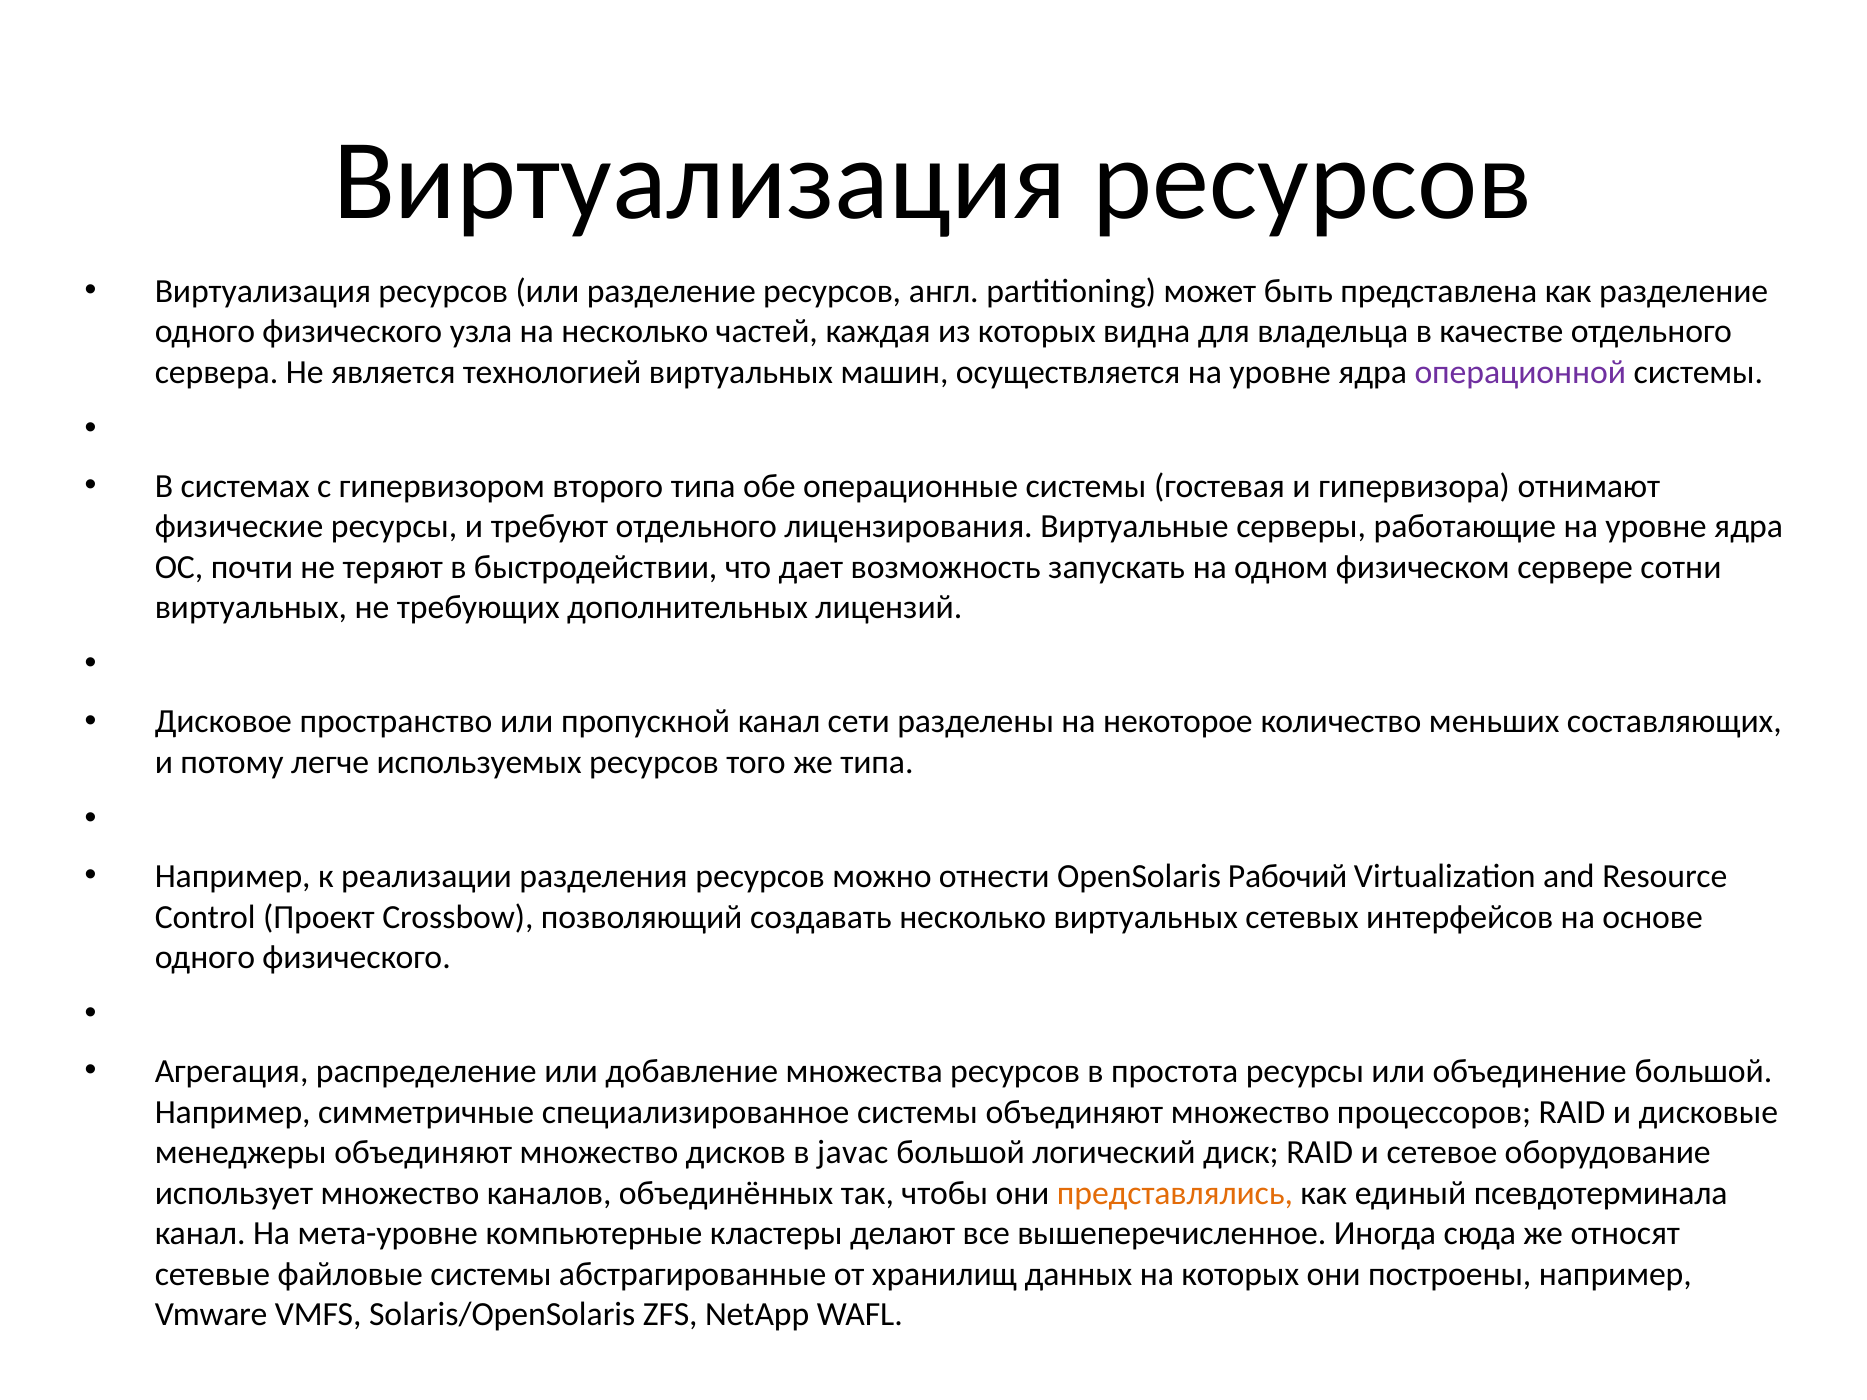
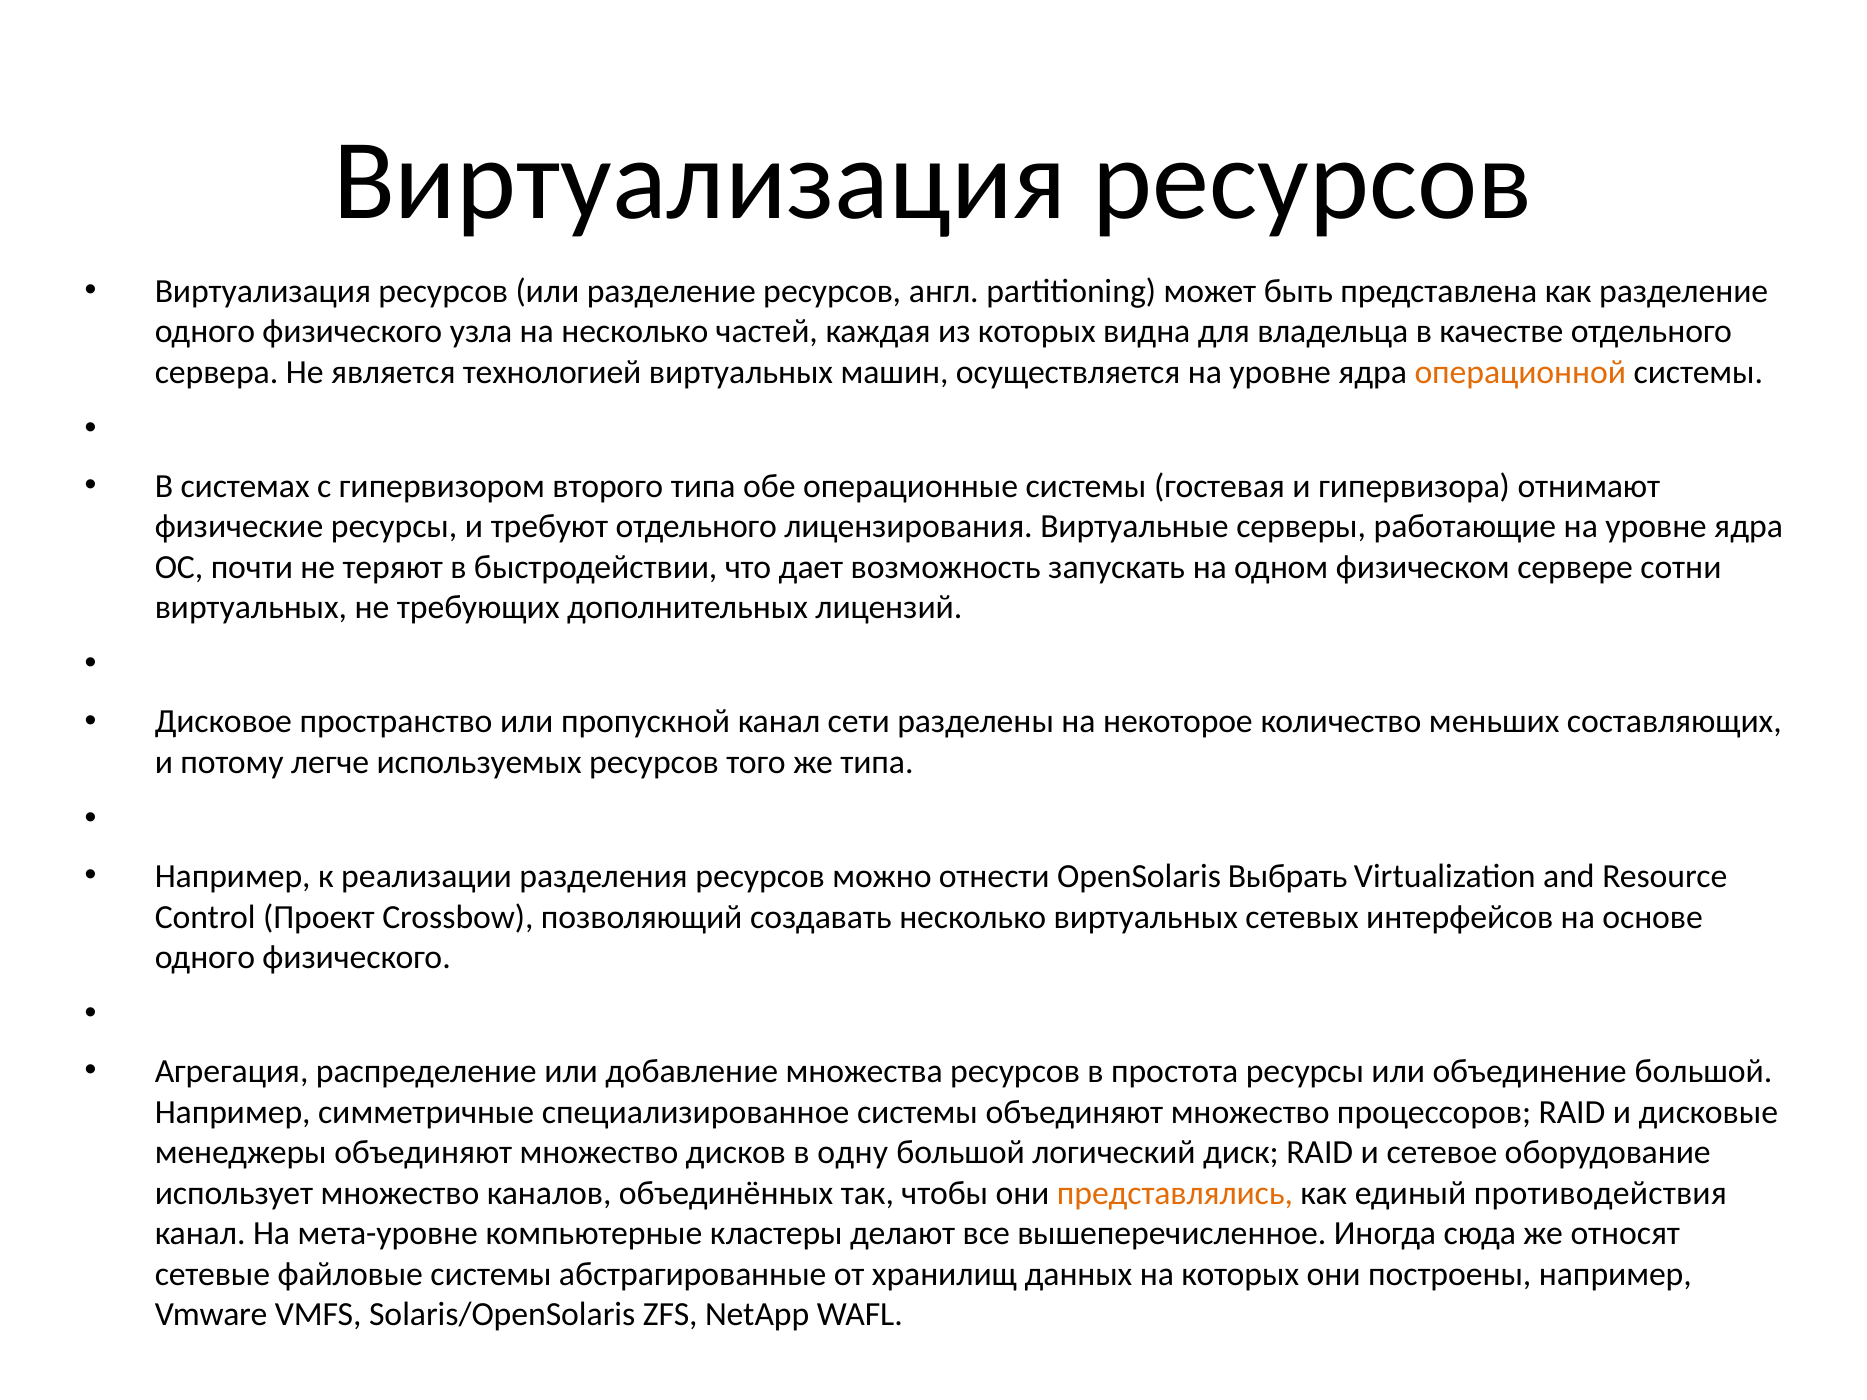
операционной colour: purple -> orange
Рабочий: Рабочий -> Выбрать
javac: javac -> одну
псевдотерминала: псевдотерминала -> противодействия
